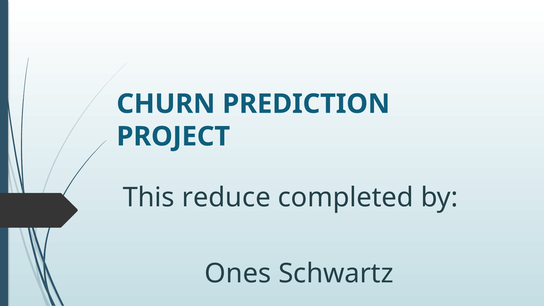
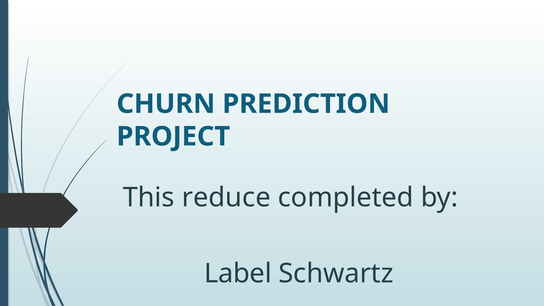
Ones: Ones -> Label
